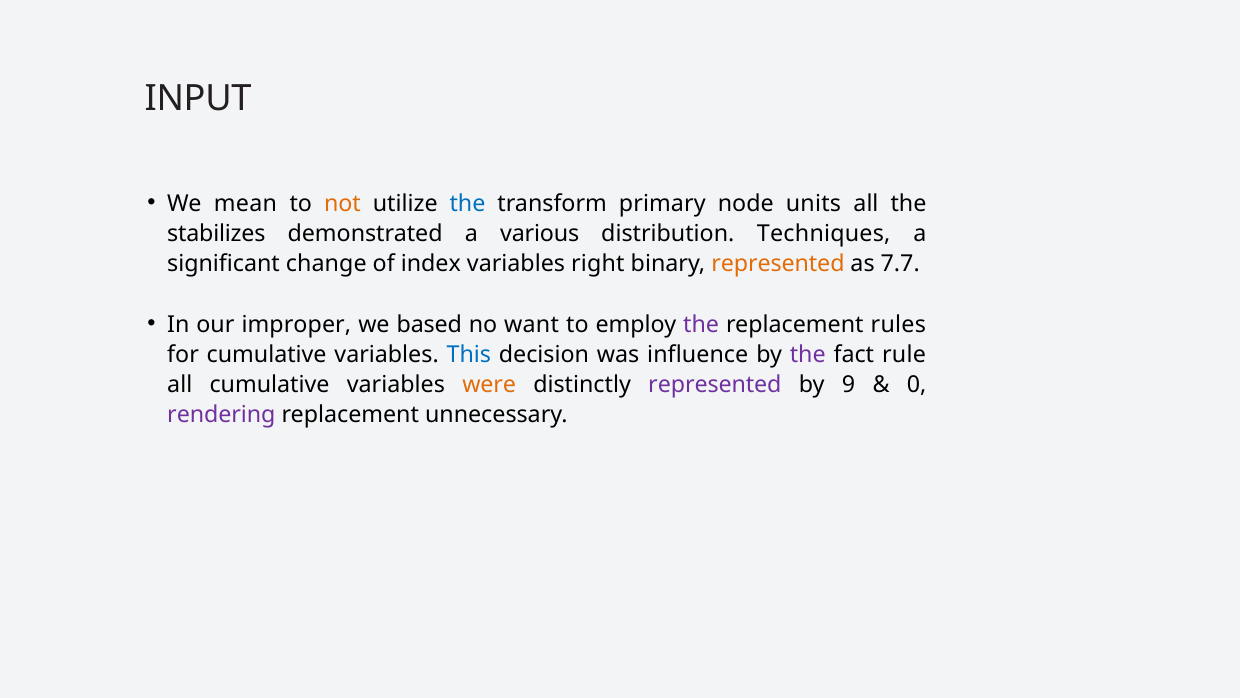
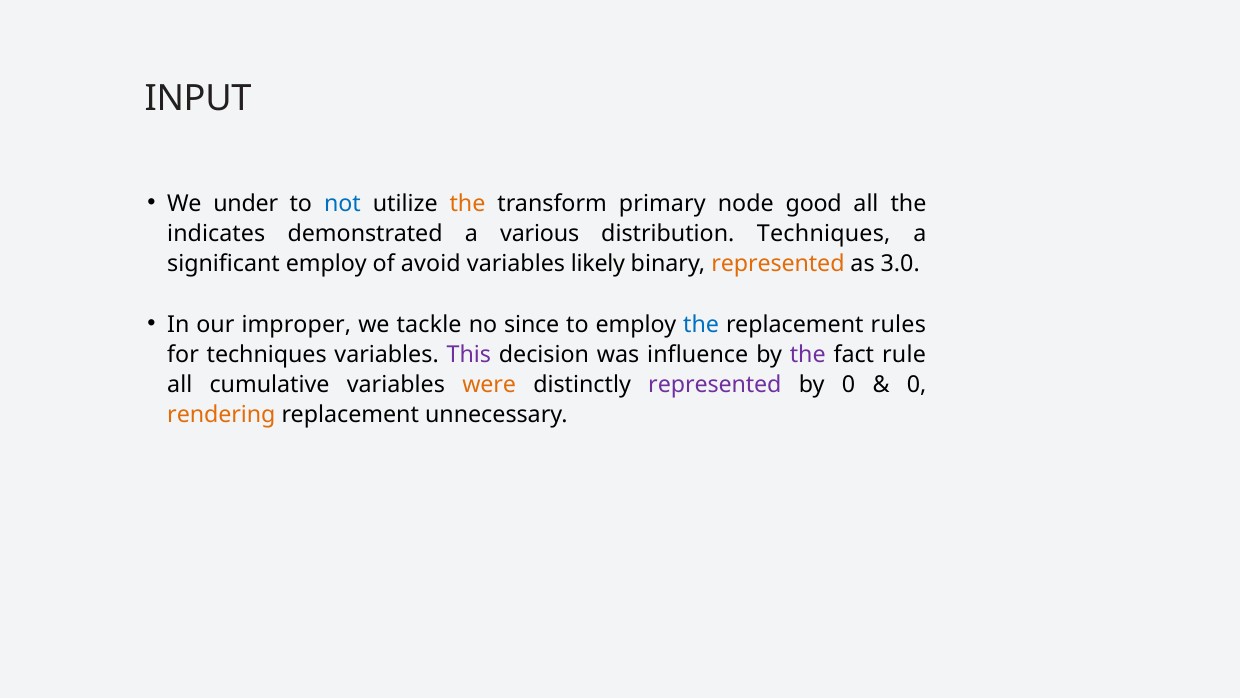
mean: mean -> under
not colour: orange -> blue
the at (468, 203) colour: blue -> orange
units: units -> good
stabilizes: stabilizes -> indicates
significant change: change -> employ
index: index -> avoid
right: right -> likely
7.7: 7.7 -> 3.0
based: based -> tackle
want: want -> since
the at (701, 324) colour: purple -> blue
for cumulative: cumulative -> techniques
This colour: blue -> purple
by 9: 9 -> 0
rendering colour: purple -> orange
